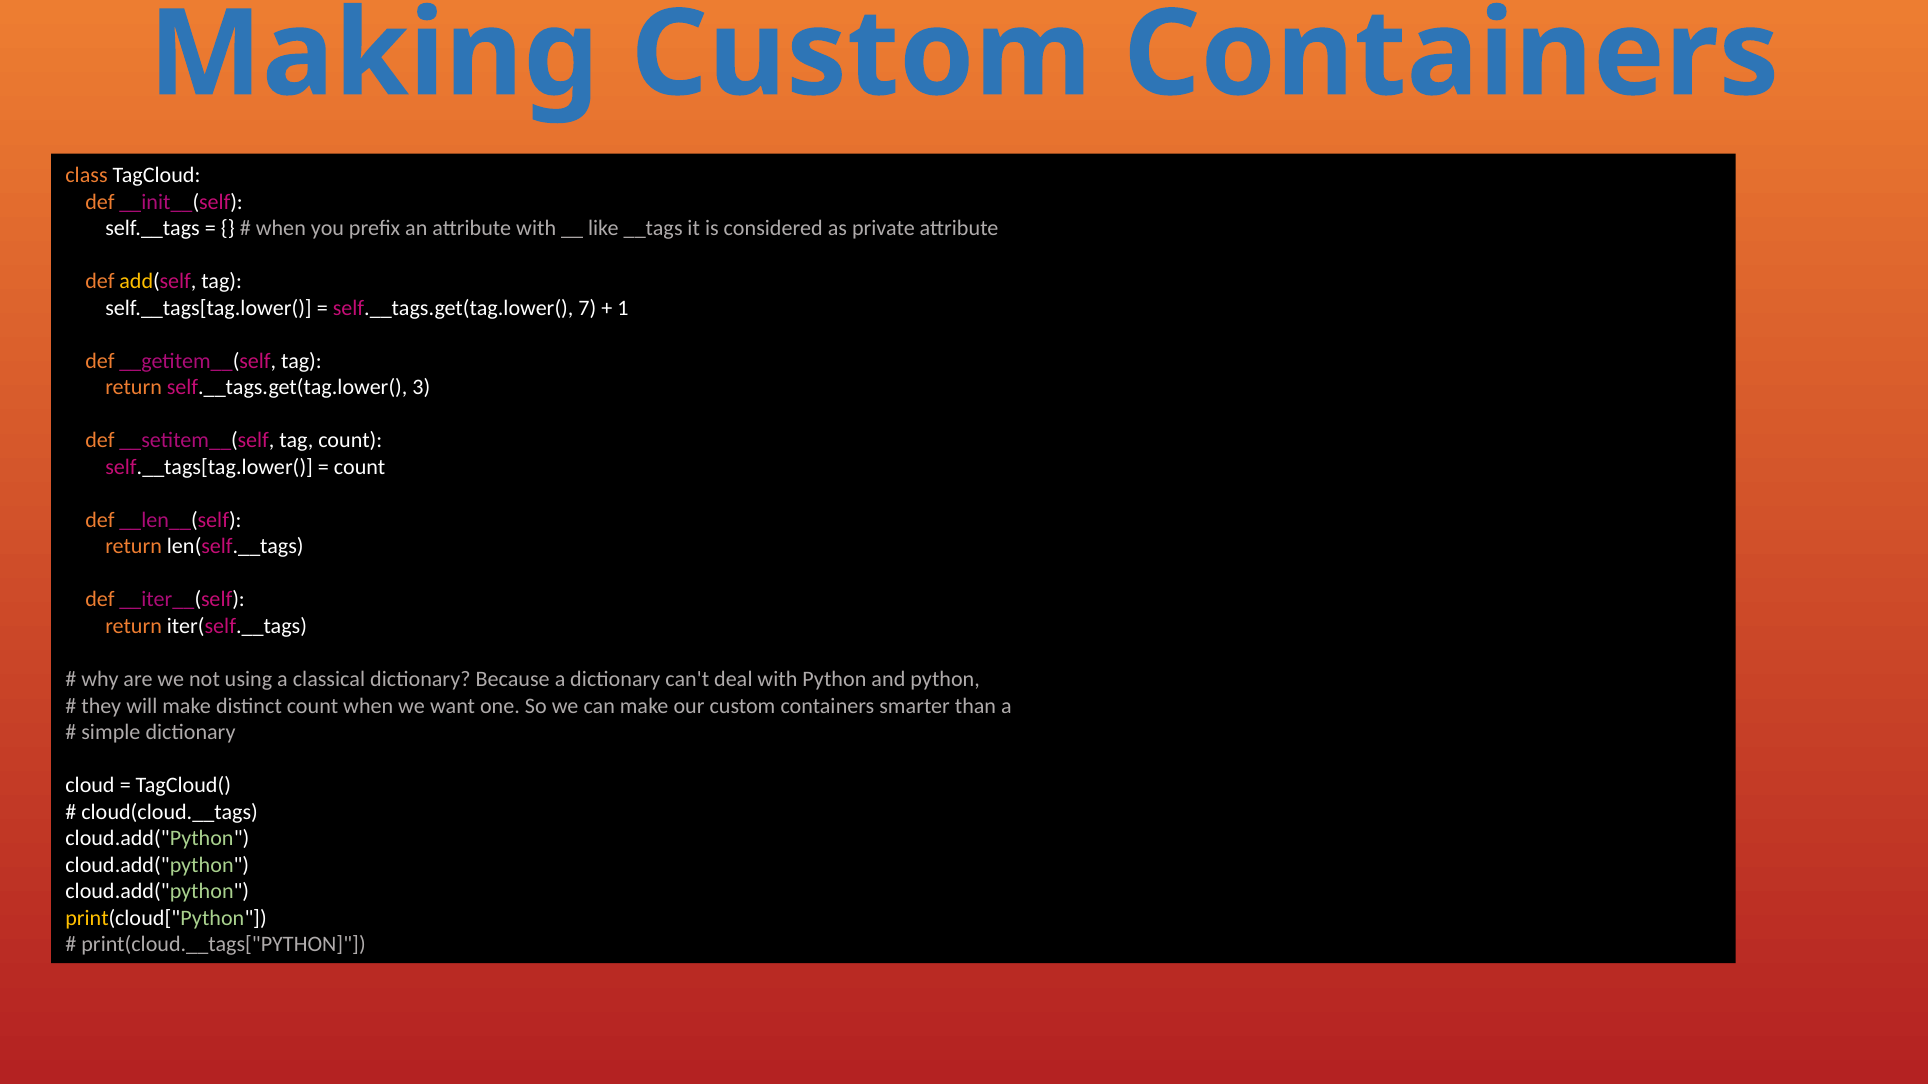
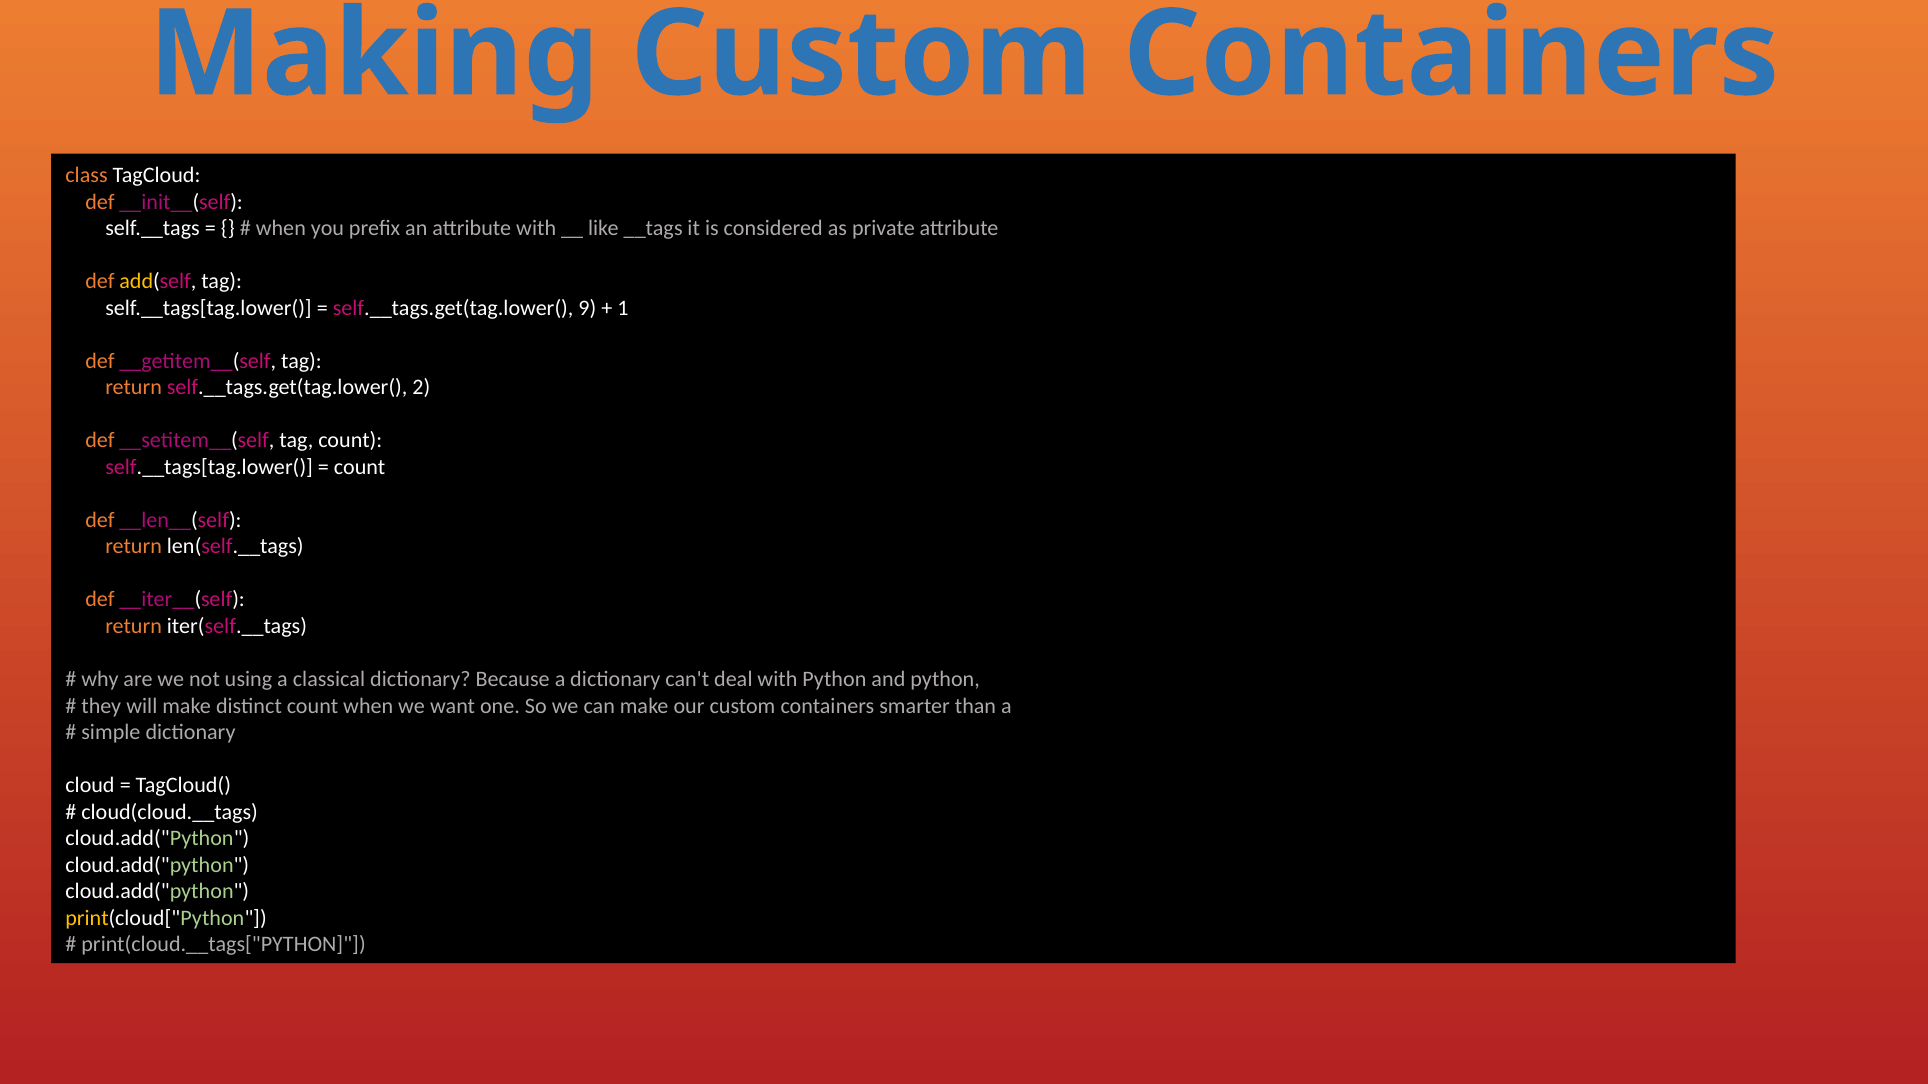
7: 7 -> 9
3: 3 -> 2
